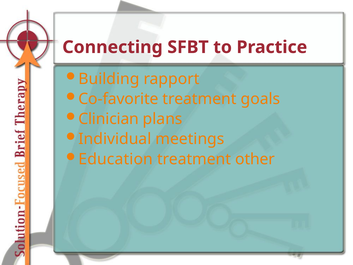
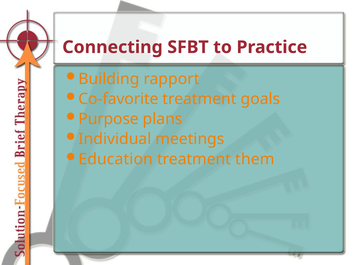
Clinician: Clinician -> Purpose
other: other -> them
